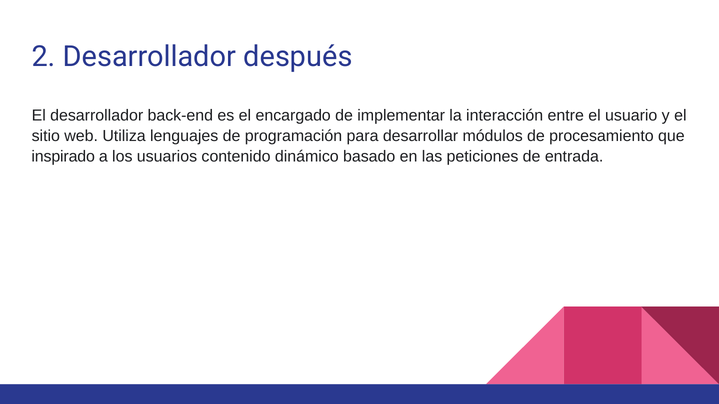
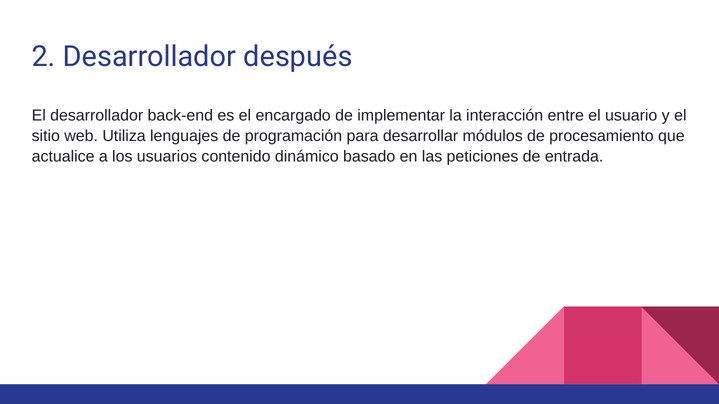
inspirado: inspirado -> actualice
